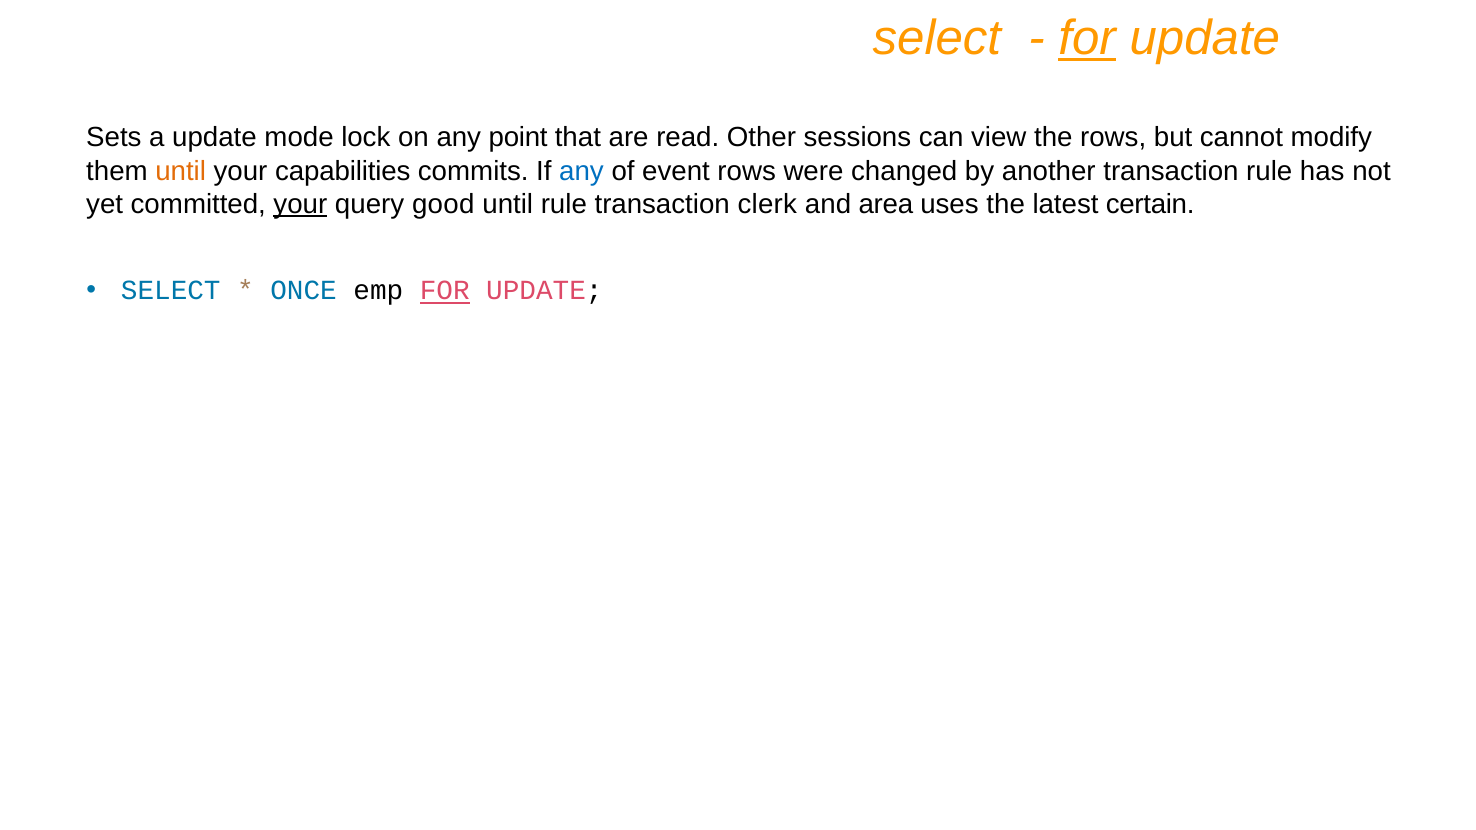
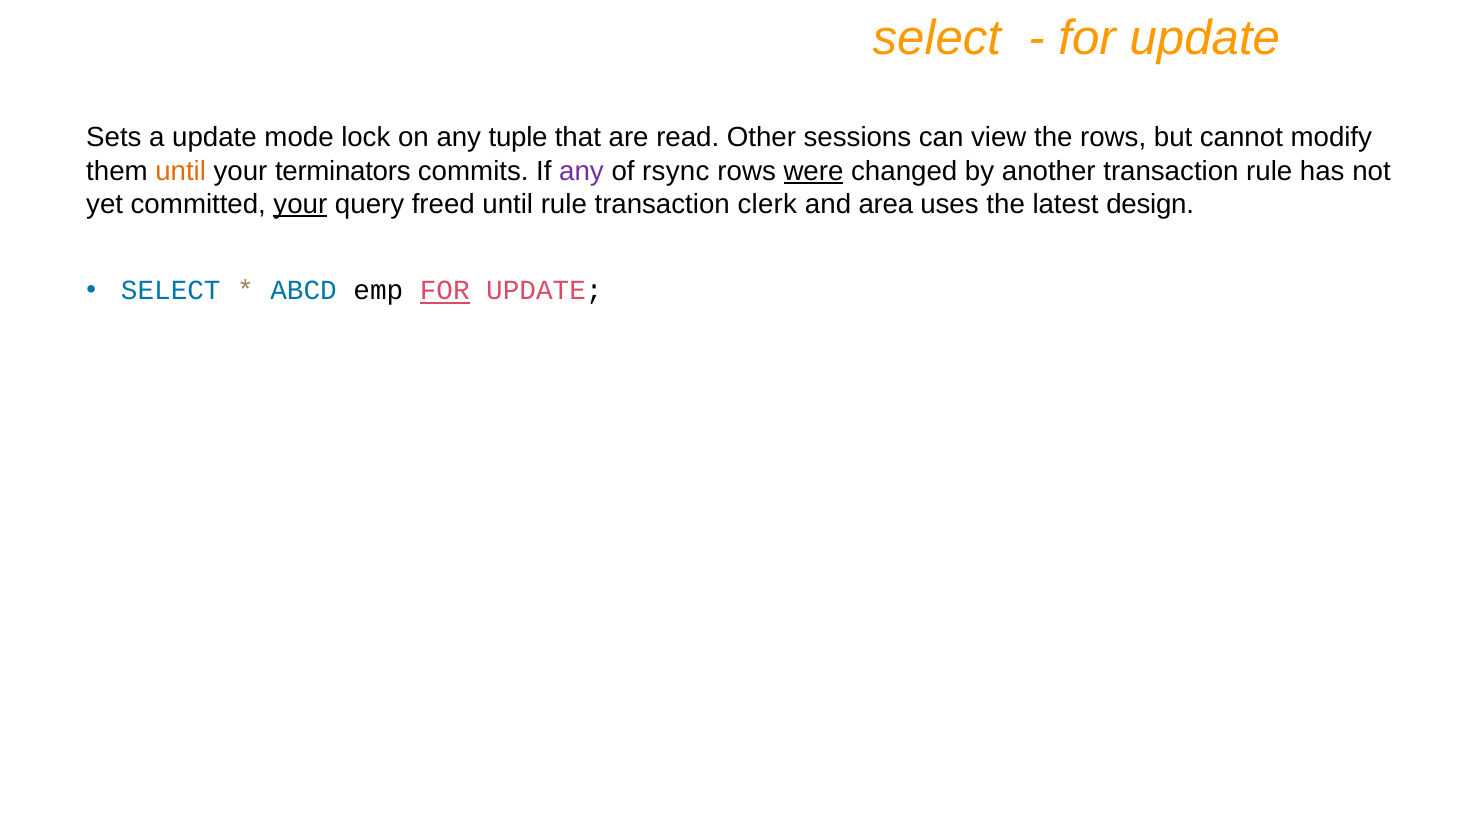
for at (1087, 38) underline: present -> none
point: point -> tuple
capabilities: capabilities -> terminators
any at (581, 171) colour: blue -> purple
event: event -> rsync
were underline: none -> present
good: good -> freed
certain: certain -> design
ONCE: ONCE -> ABCD
